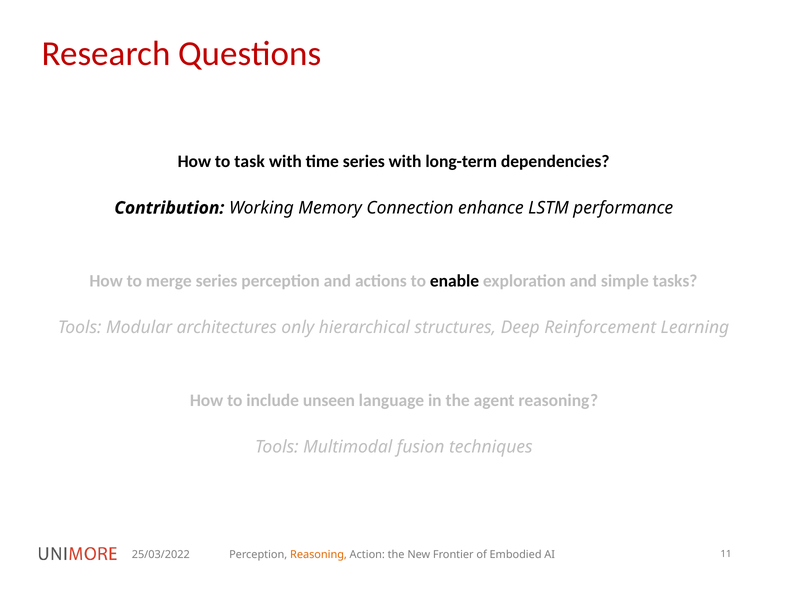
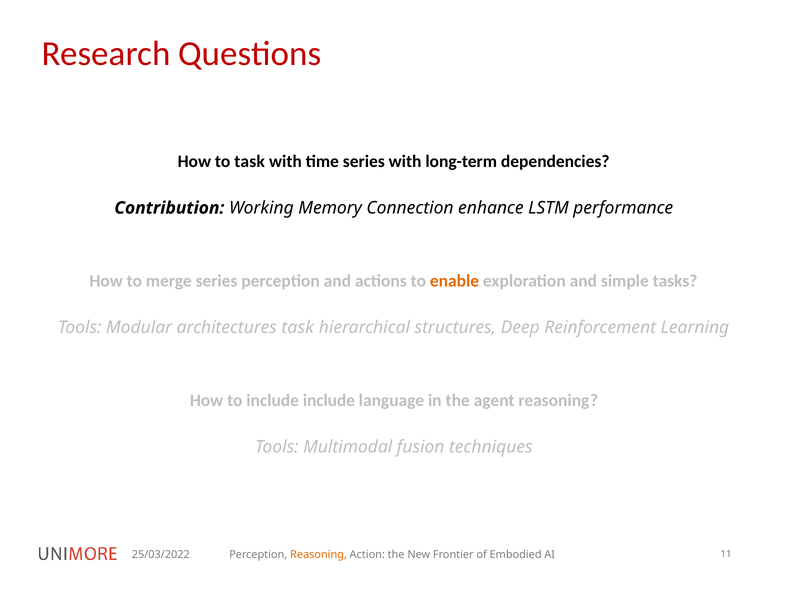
enable colour: black -> orange
architectures only: only -> task
include unseen: unseen -> include
